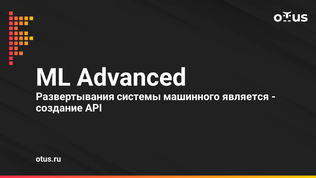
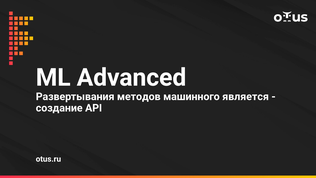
системы: системы -> методов
